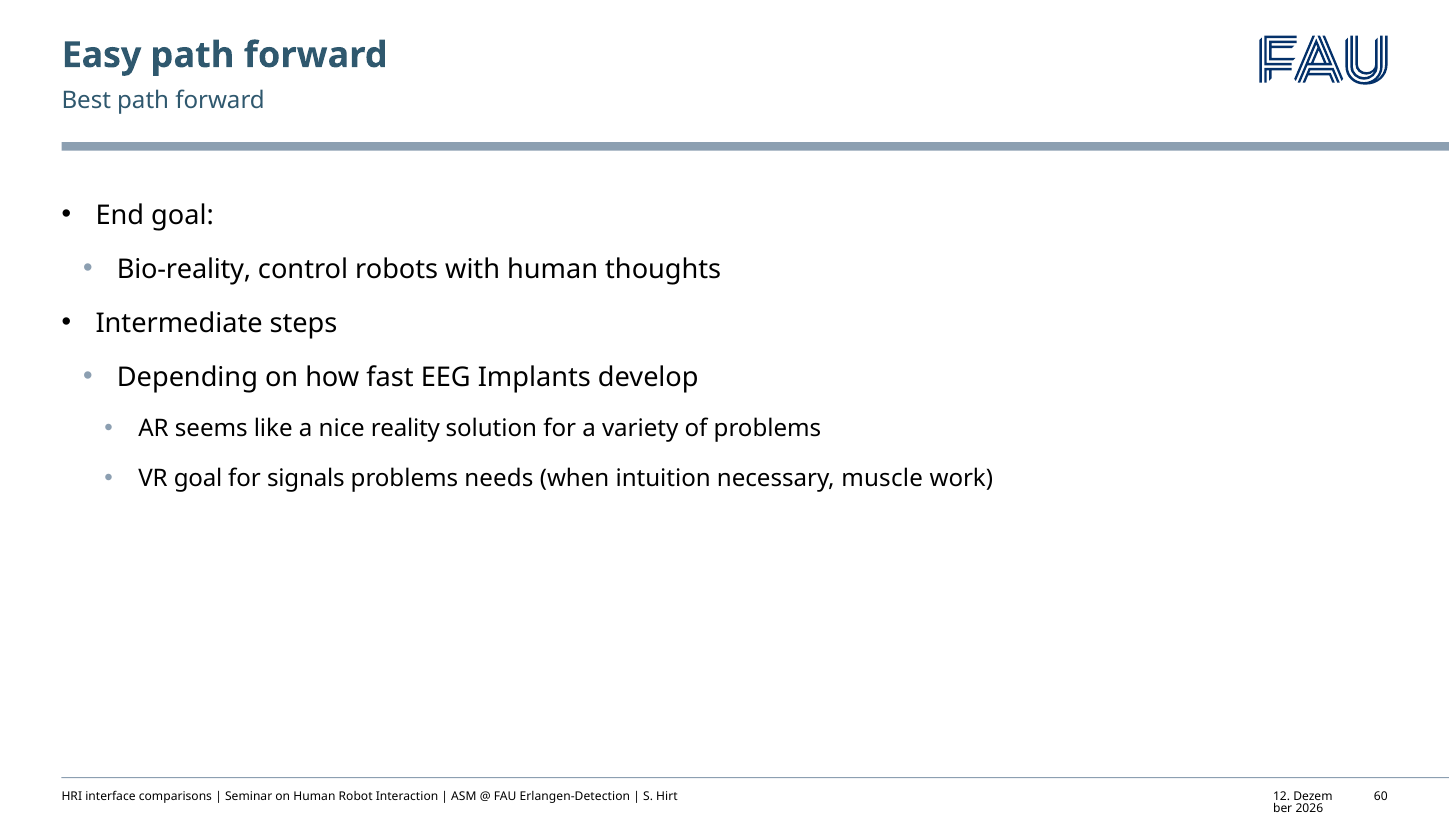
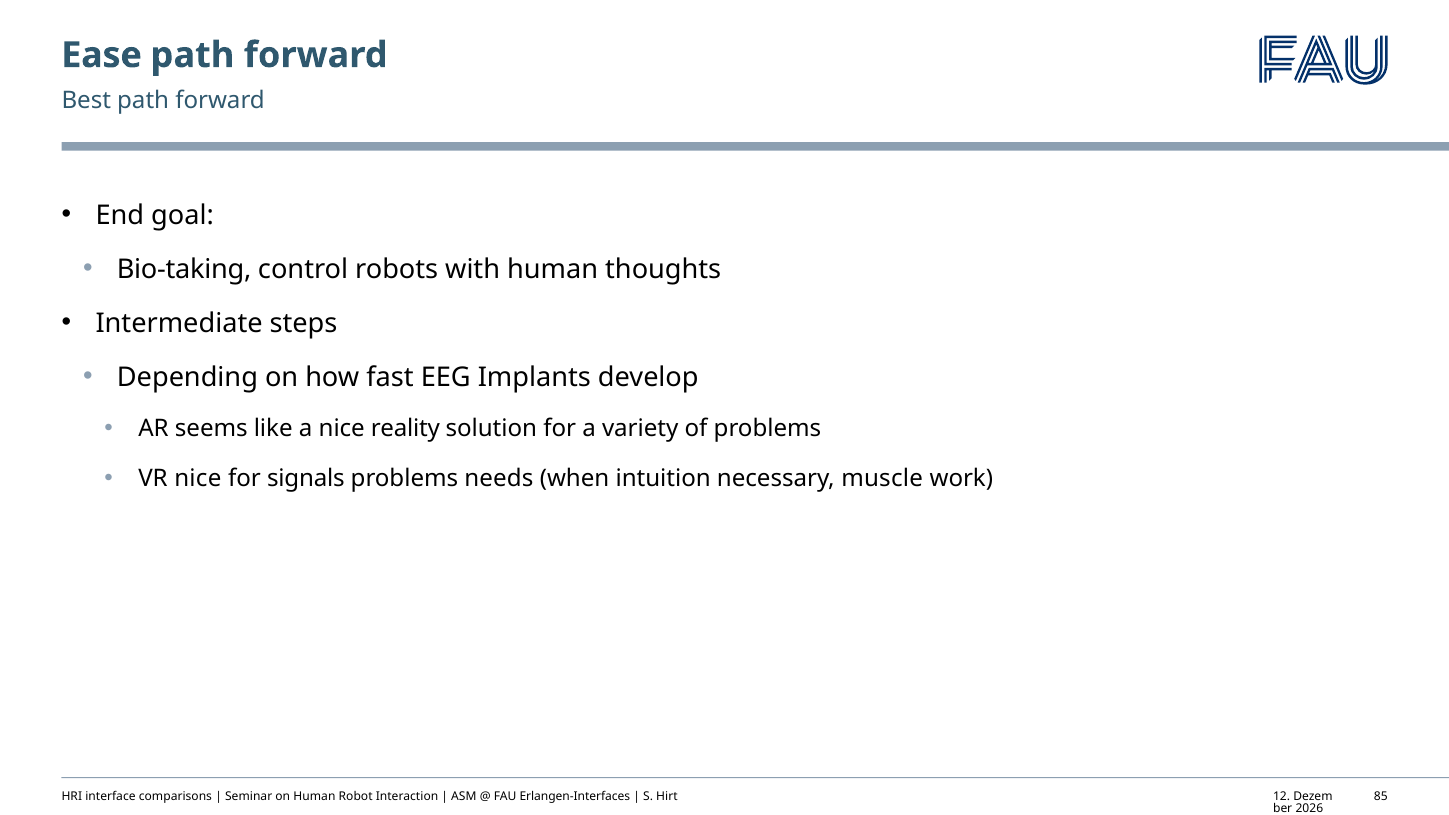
Easy: Easy -> Ease
Bio-reality: Bio-reality -> Bio-taking
VR goal: goal -> nice
Erlangen-Detection: Erlangen-Detection -> Erlangen-Interfaces
60: 60 -> 85
